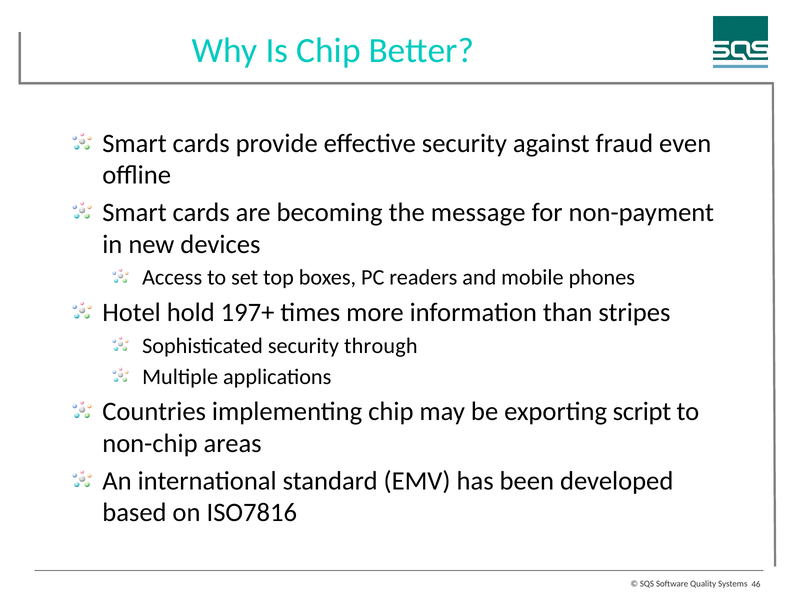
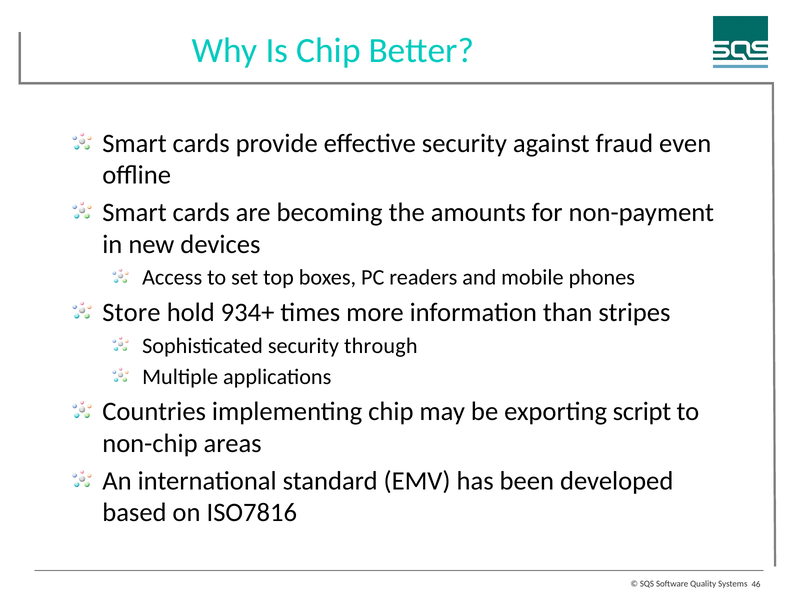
message: message -> amounts
Hotel: Hotel -> Store
197+: 197+ -> 934+
